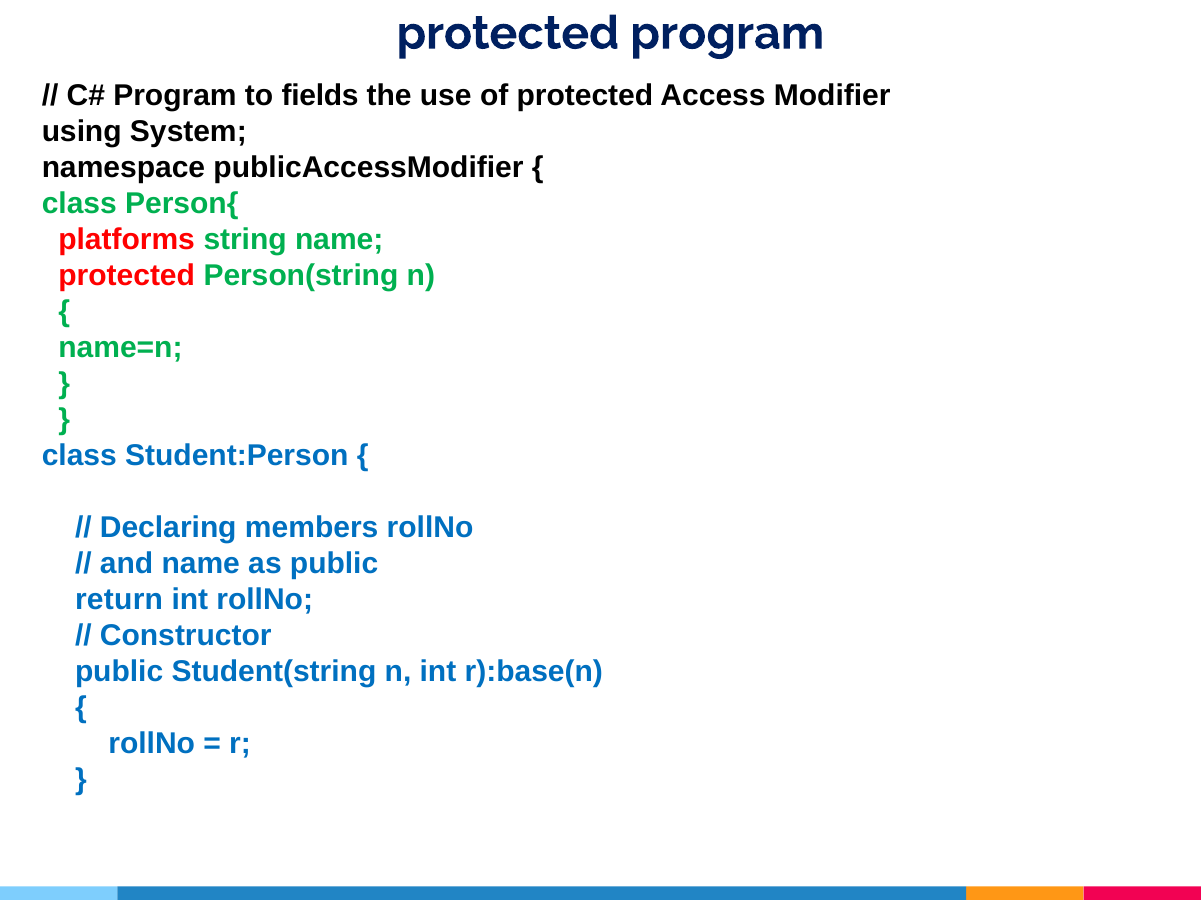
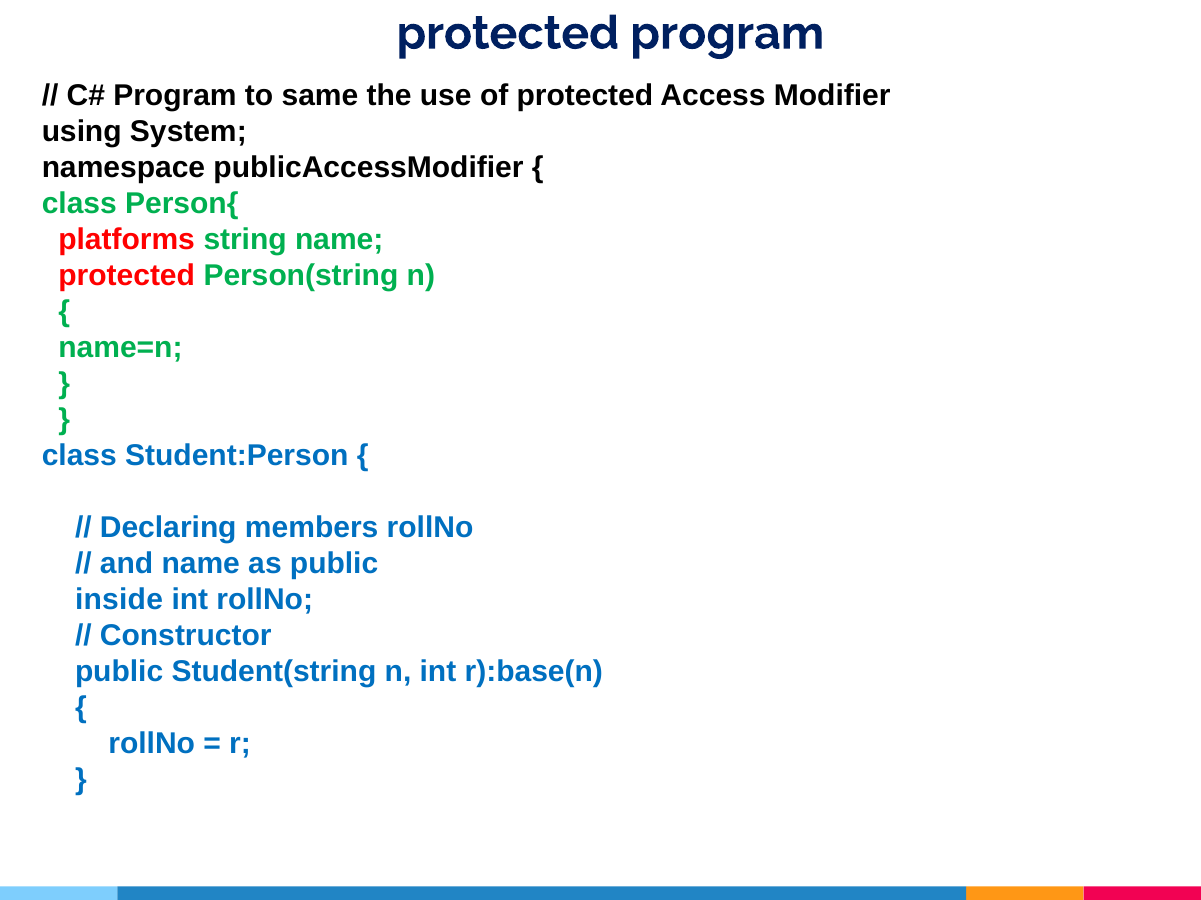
fields: fields -> same
return: return -> inside
